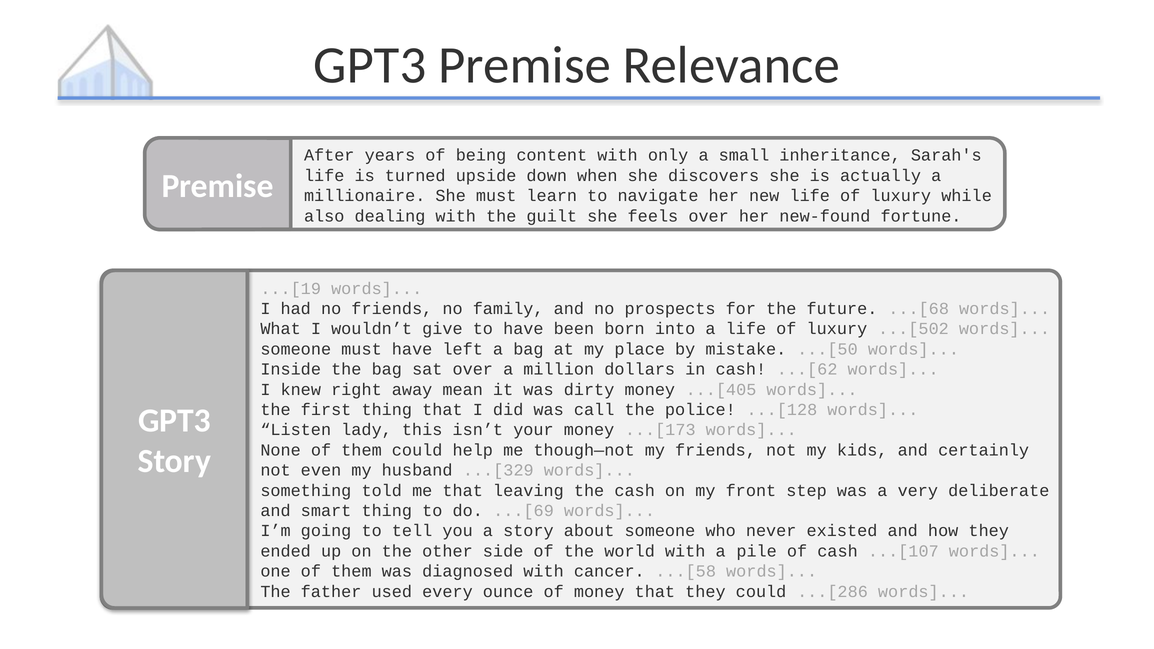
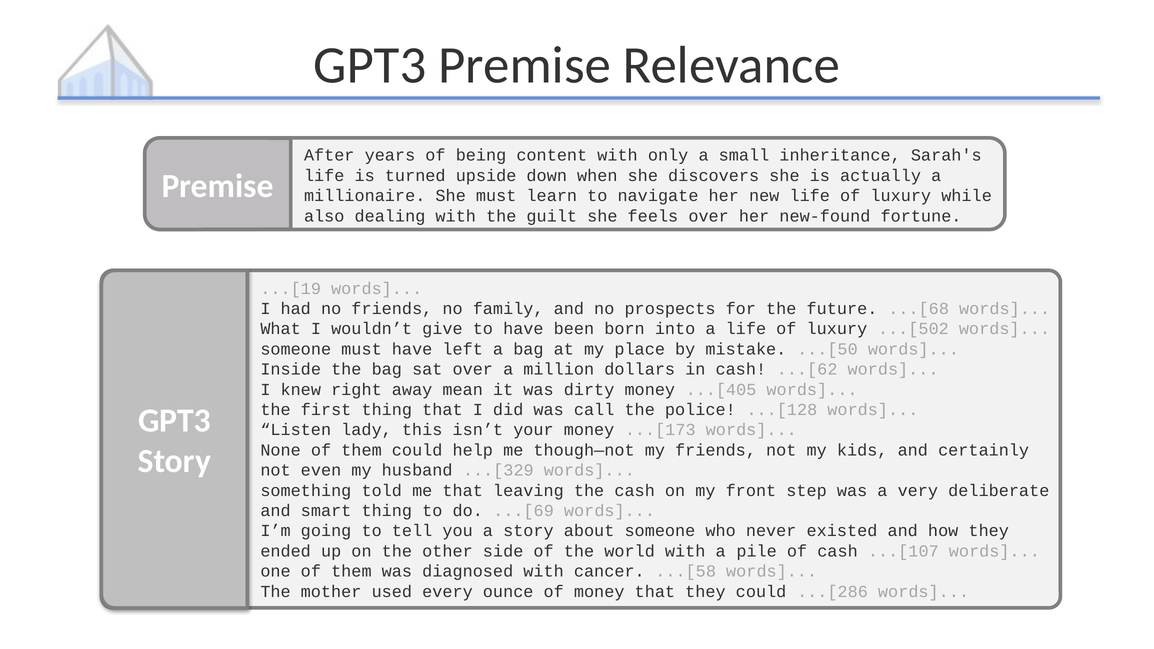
father: father -> mother
